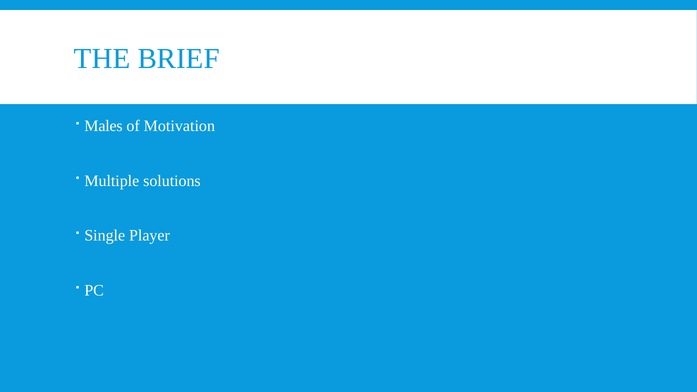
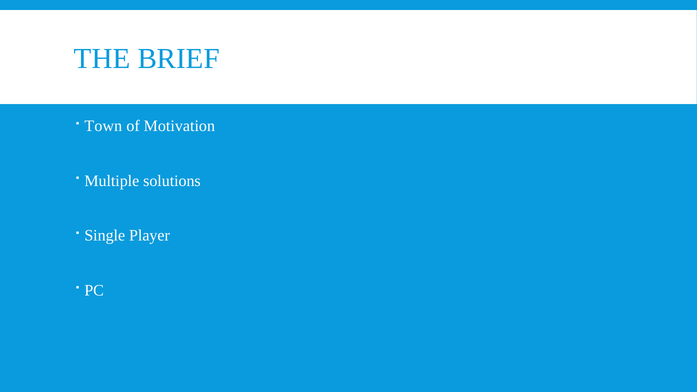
Males: Males -> Town
